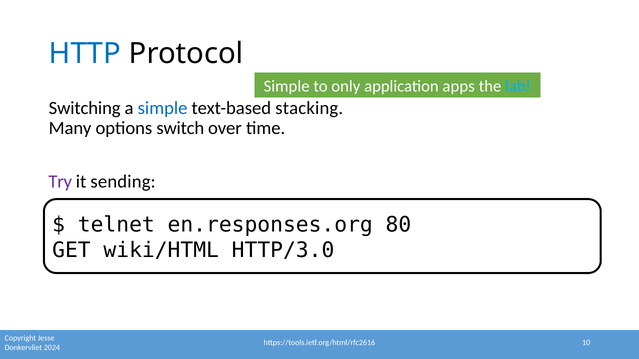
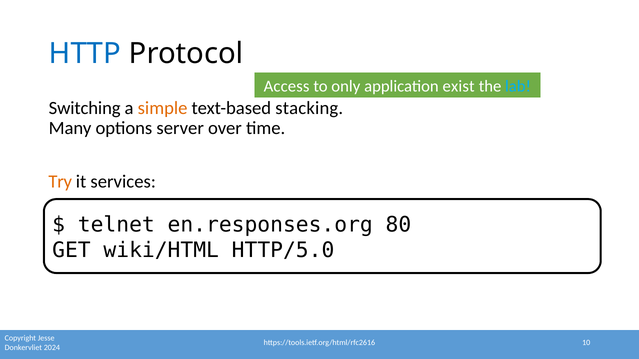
Simple at (287, 86): Simple -> Access
apps: apps -> exist
simple at (163, 108) colour: blue -> orange
switch: switch -> server
Try colour: purple -> orange
sending: sending -> services
HTTP/3.0: HTTP/3.0 -> HTTP/5.0
